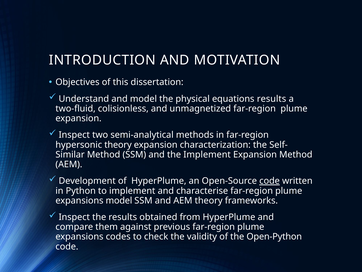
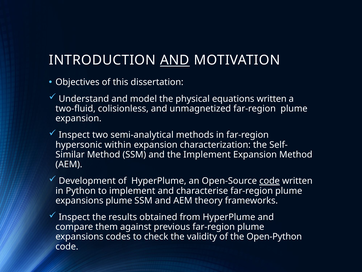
AND at (175, 60) underline: none -> present
equations results: results -> written
hypersonic theory: theory -> within
expansions model: model -> plume
